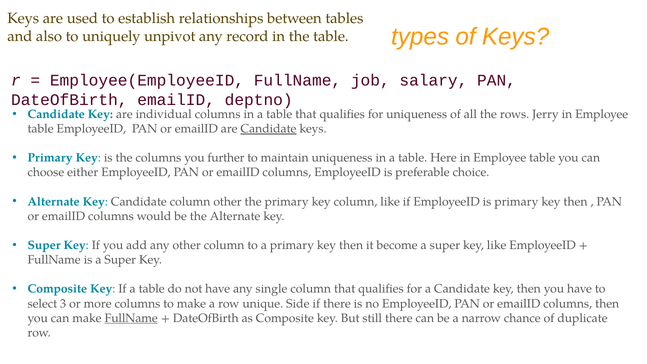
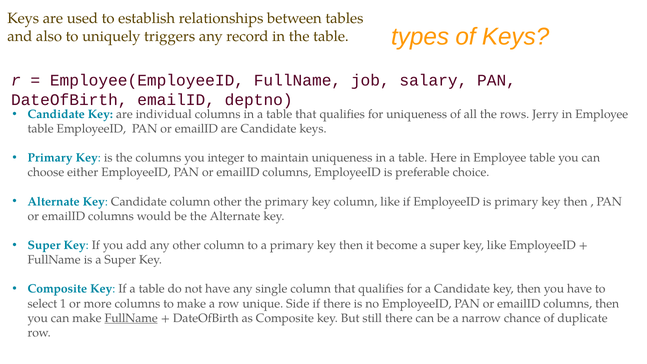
unpivot: unpivot -> triggers
Candidate at (268, 129) underline: present -> none
further: further -> integer
3: 3 -> 1
